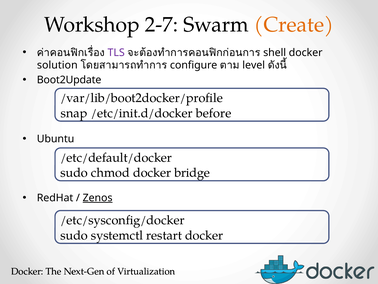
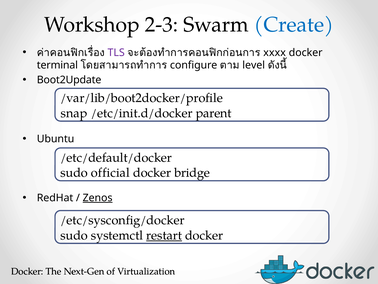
2-7: 2-7 -> 2-3
Create colour: orange -> blue
shell: shell -> xxxx
solution: solution -> terminal
before: before -> parent
chmod: chmod -> official
restart underline: none -> present
